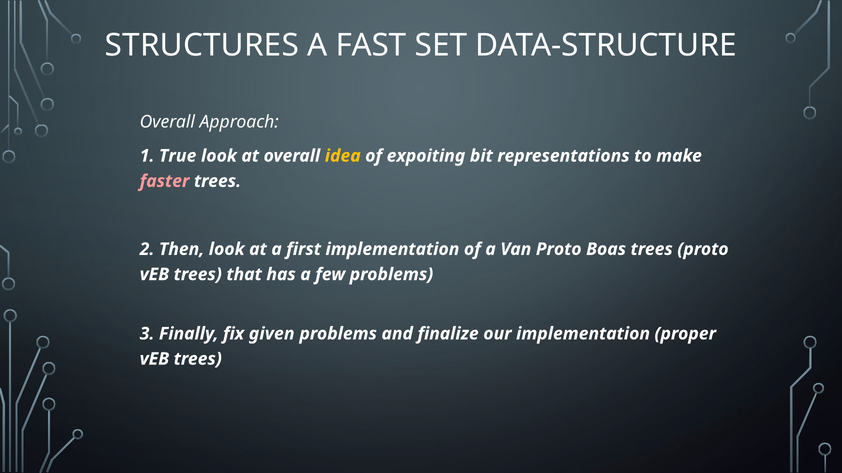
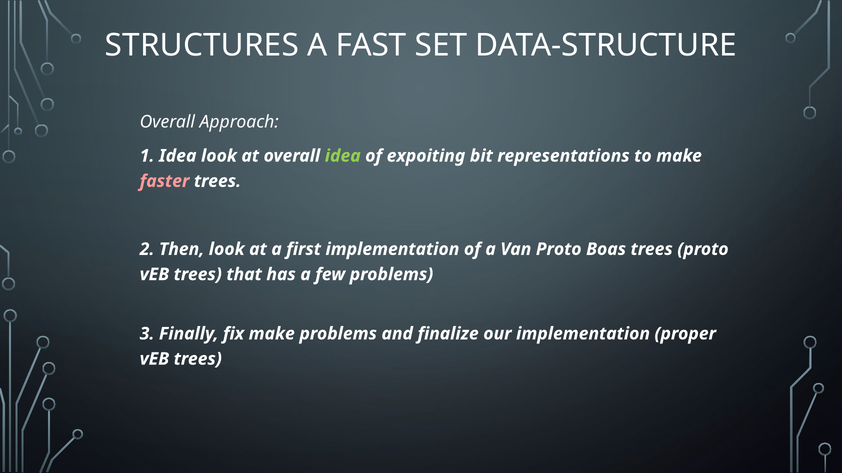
1 True: True -> Idea
idea at (343, 156) colour: yellow -> light green
fix given: given -> make
